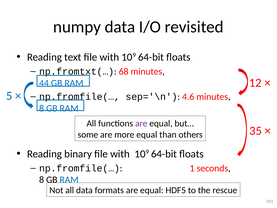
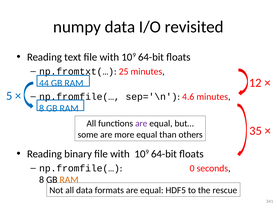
68: 68 -> 25
1: 1 -> 0
RAM at (69, 180) colour: blue -> orange
